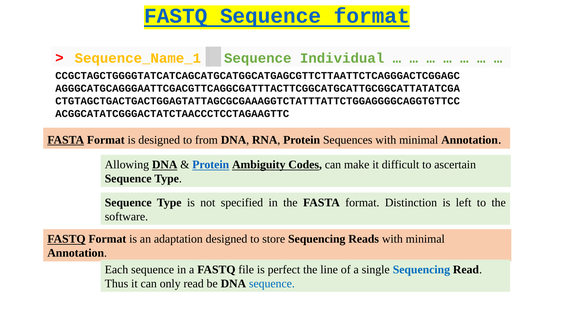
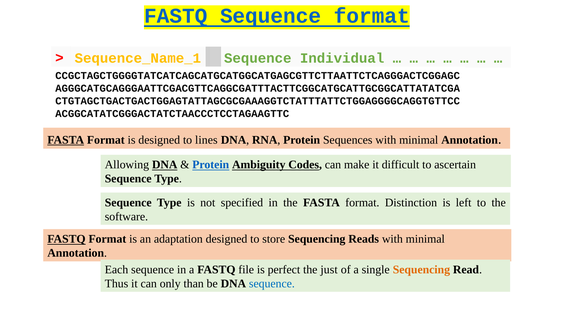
from: from -> lines
line: line -> just
Sequencing at (421, 270) colour: blue -> orange
only read: read -> than
